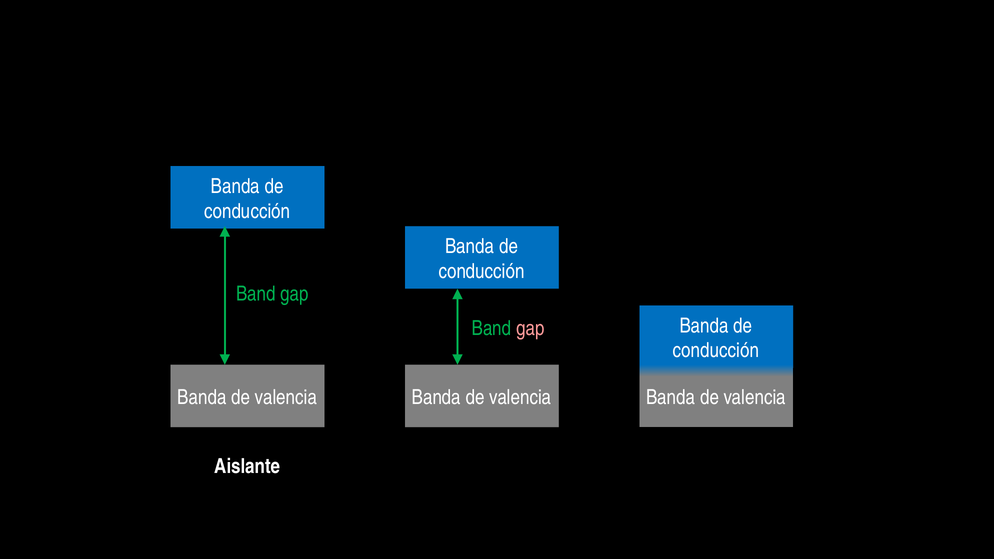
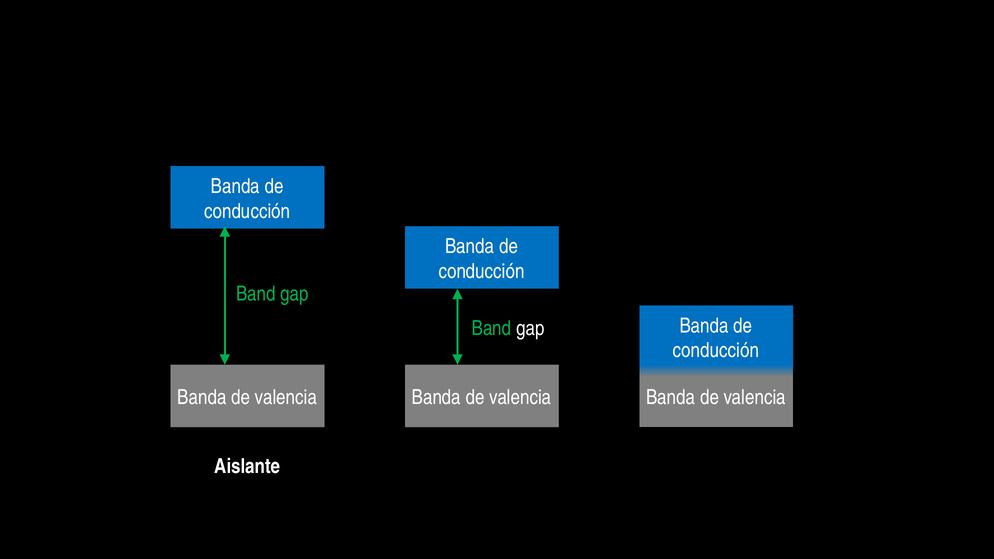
gap at (530, 328) colour: pink -> white
